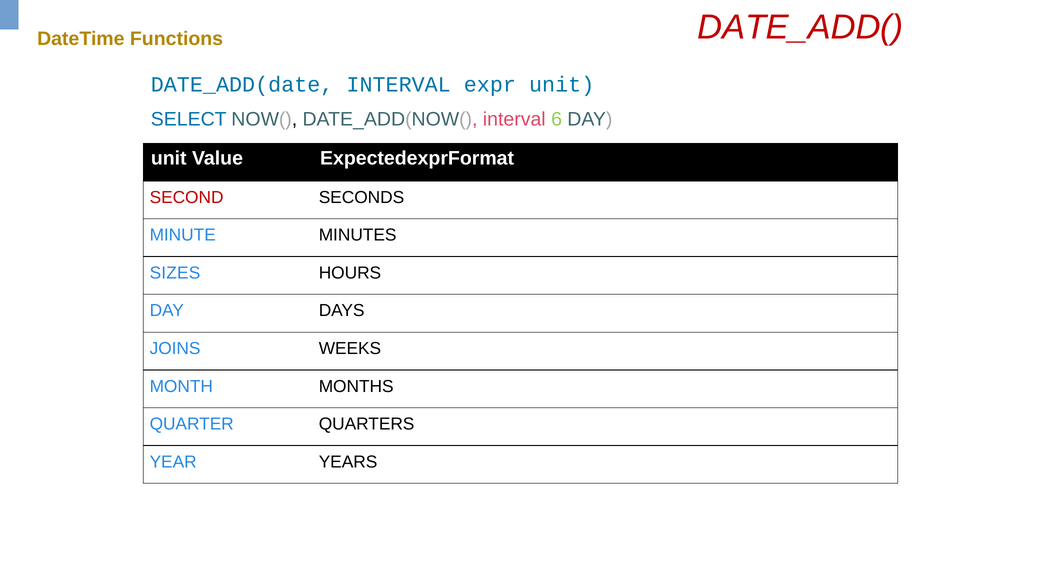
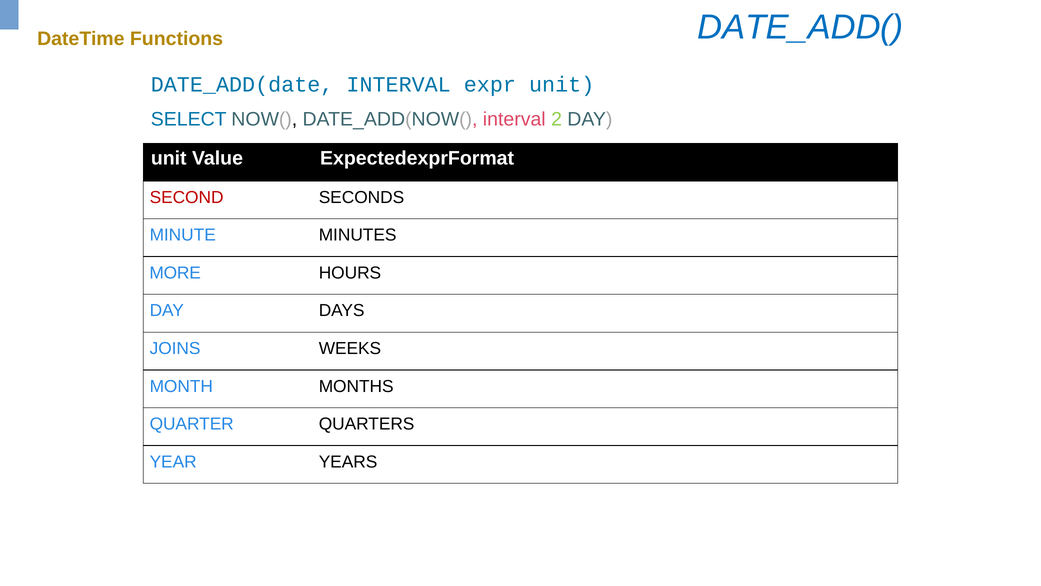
DATE_ADD( colour: red -> blue
6: 6 -> 2
SIZES: SIZES -> MORE
